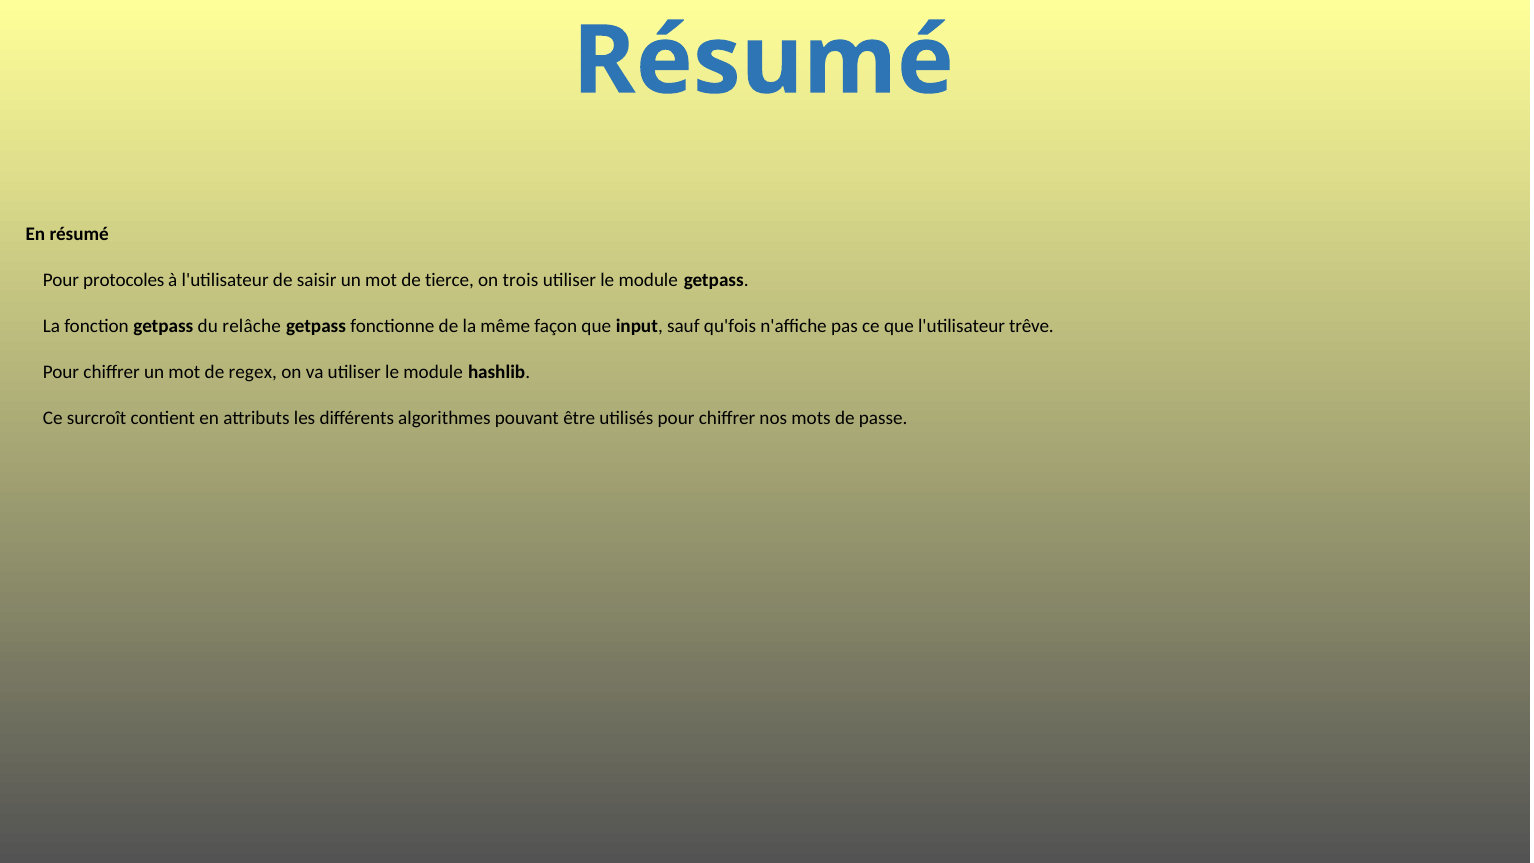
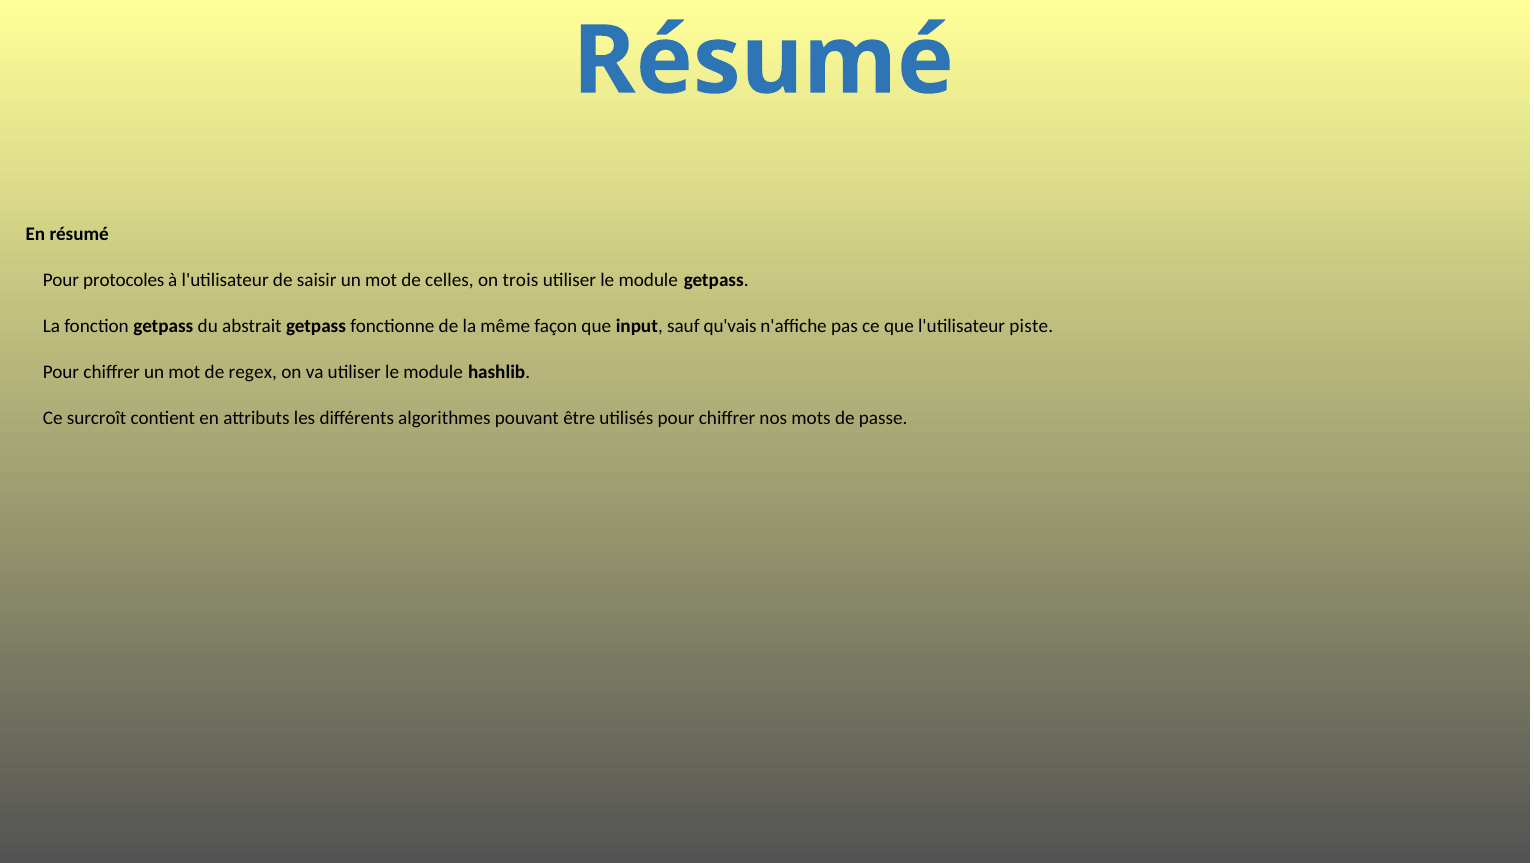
tierce: tierce -> celles
relâche: relâche -> abstrait
qu'fois: qu'fois -> qu'vais
trêve: trêve -> piste
